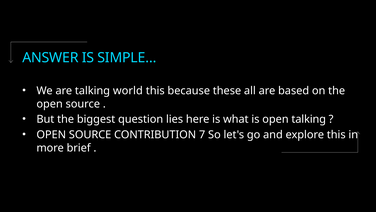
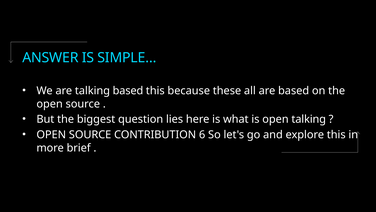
talking world: world -> based
7: 7 -> 6
